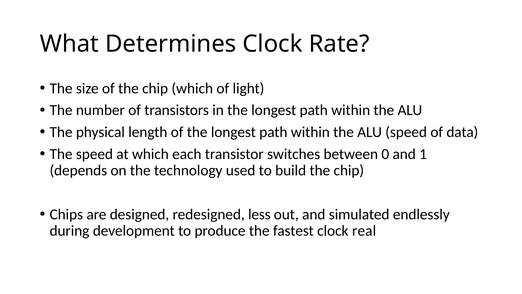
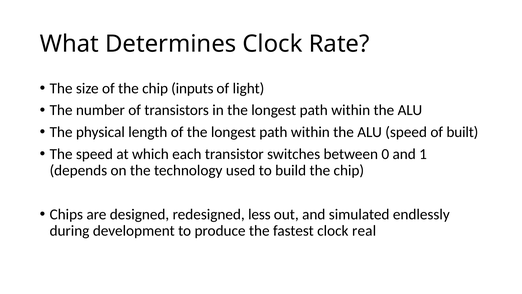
chip which: which -> inputs
data: data -> built
